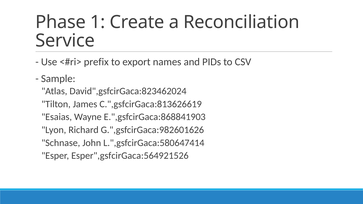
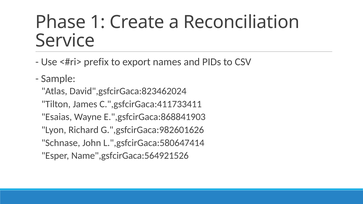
C.",gsfcirGaca:813626619: C.",gsfcirGaca:813626619 -> C.",gsfcirGaca:411733411
Esper",gsfcirGaca:564921526: Esper",gsfcirGaca:564921526 -> Name",gsfcirGaca:564921526
